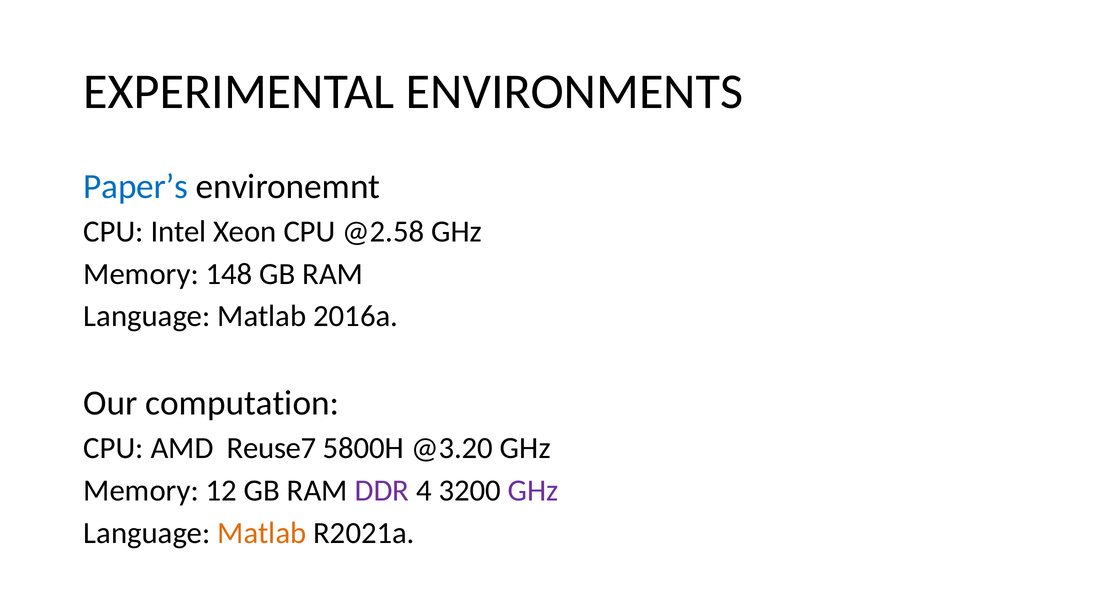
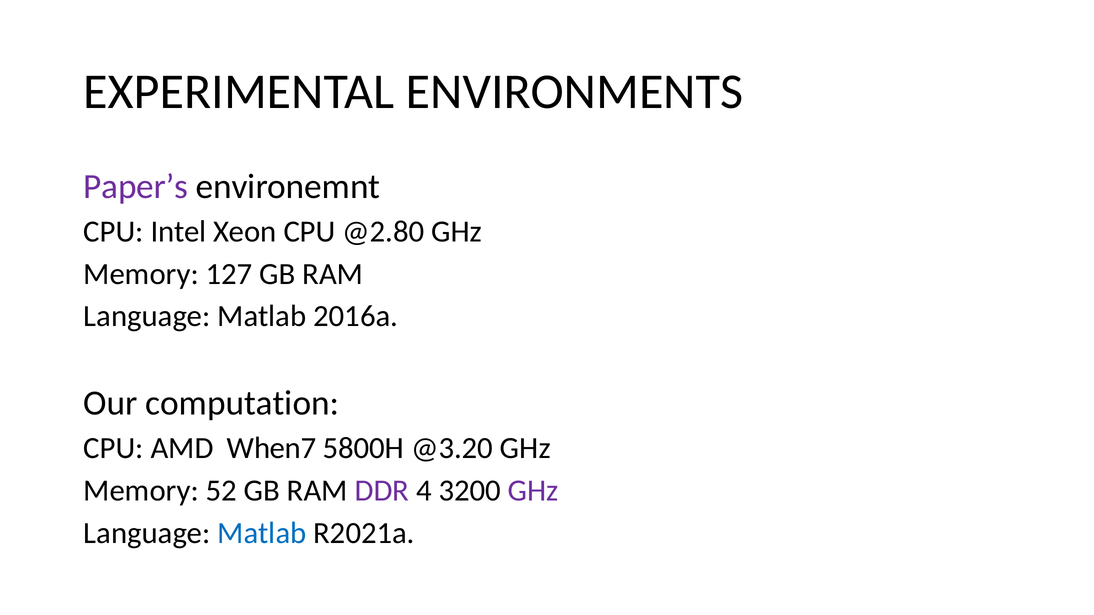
Paper’s colour: blue -> purple
@2.58: @2.58 -> @2.80
148: 148 -> 127
Reuse7: Reuse7 -> When7
12: 12 -> 52
Matlab at (262, 533) colour: orange -> blue
